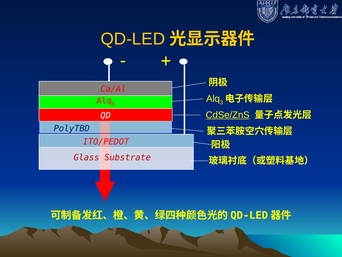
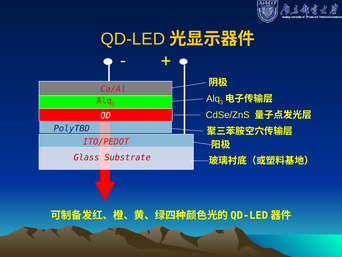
CdSe/ZnS underline: present -> none
